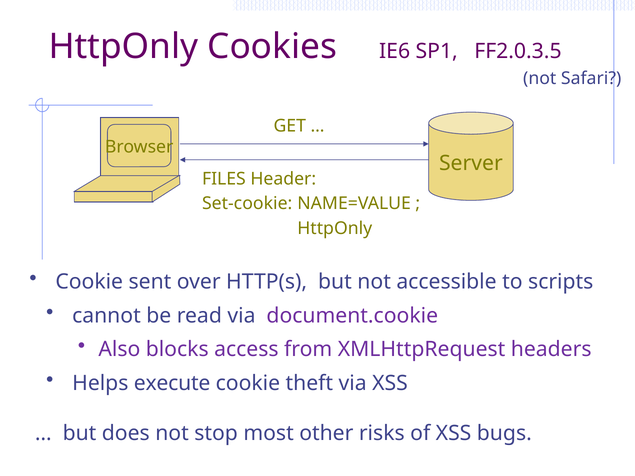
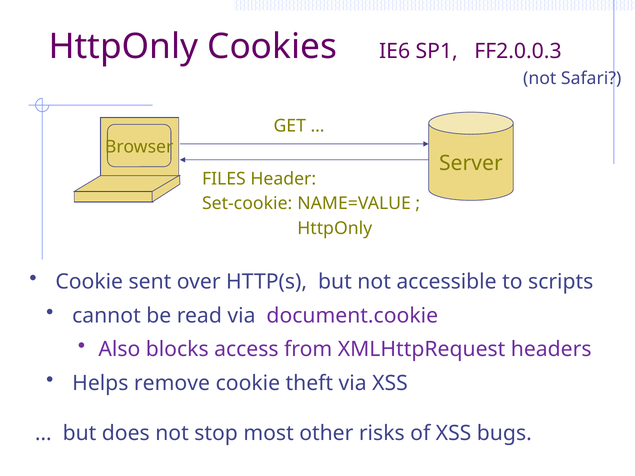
FF2.0.3.5: FF2.0.3.5 -> FF2.0.0.3
execute: execute -> remove
